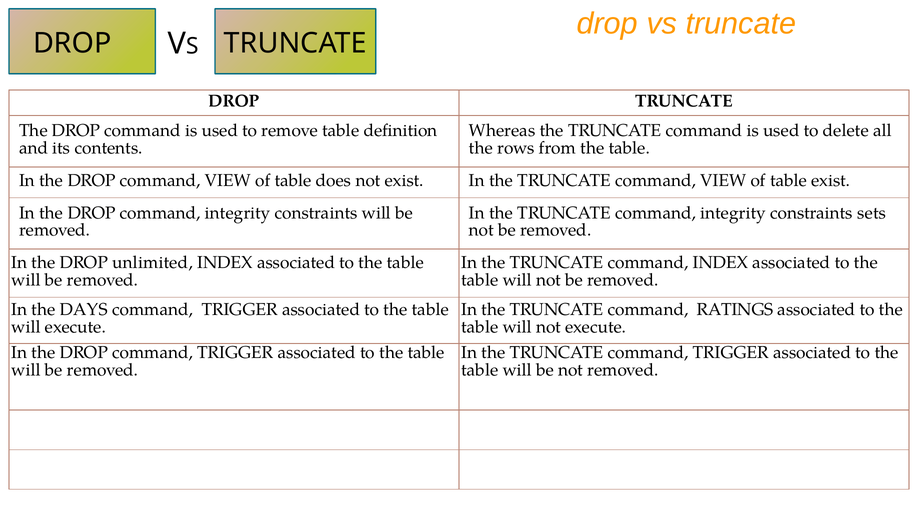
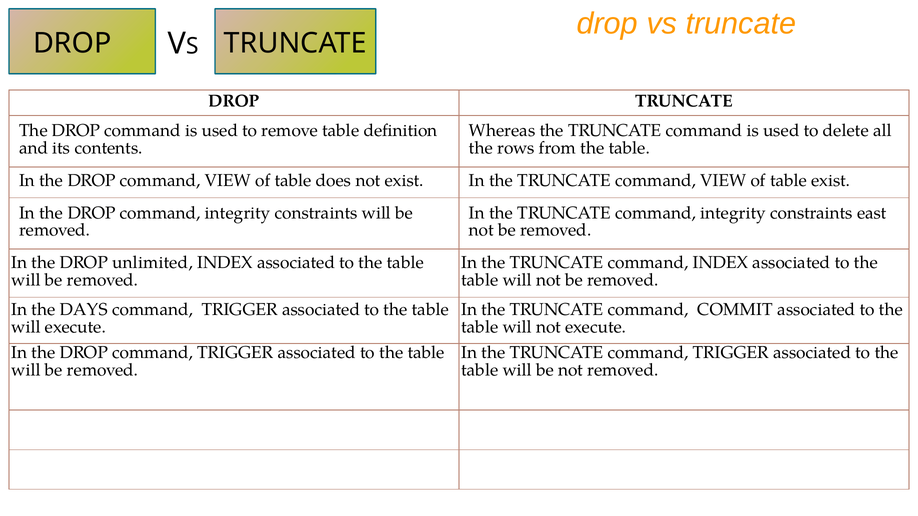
sets: sets -> east
RATINGS: RATINGS -> COMMIT
